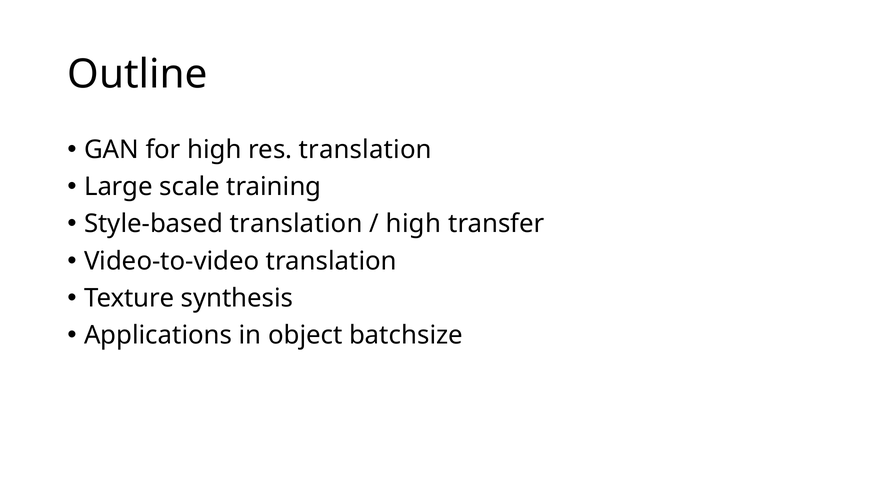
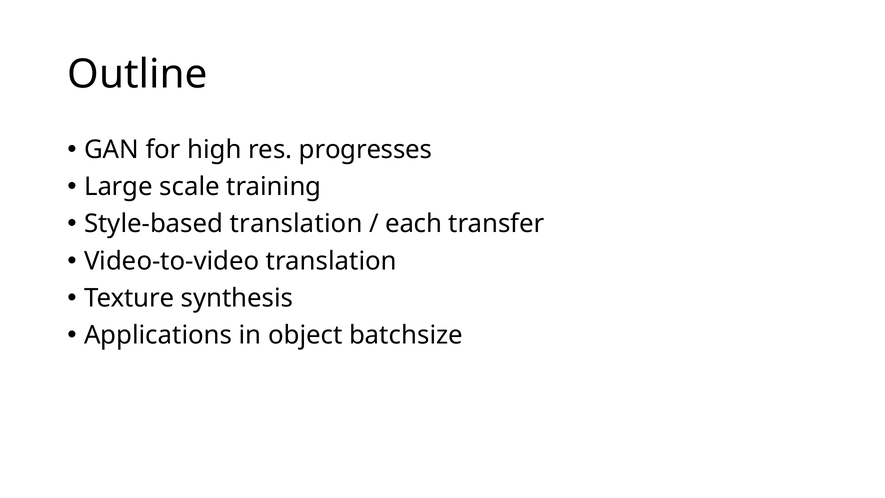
res translation: translation -> progresses
high at (413, 224): high -> each
